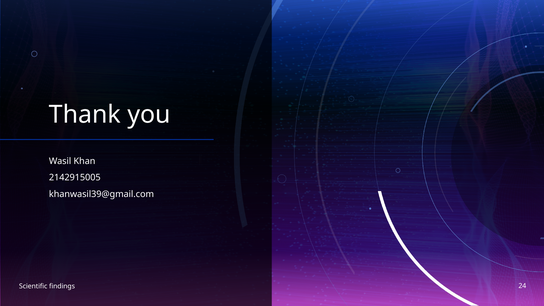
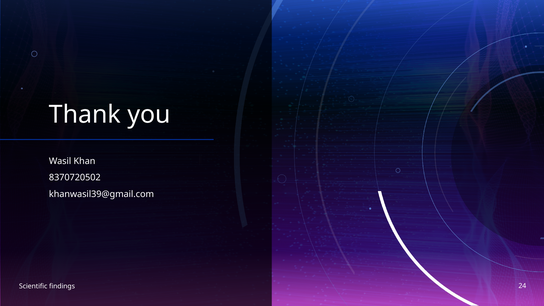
2142915005: 2142915005 -> 8370720502
